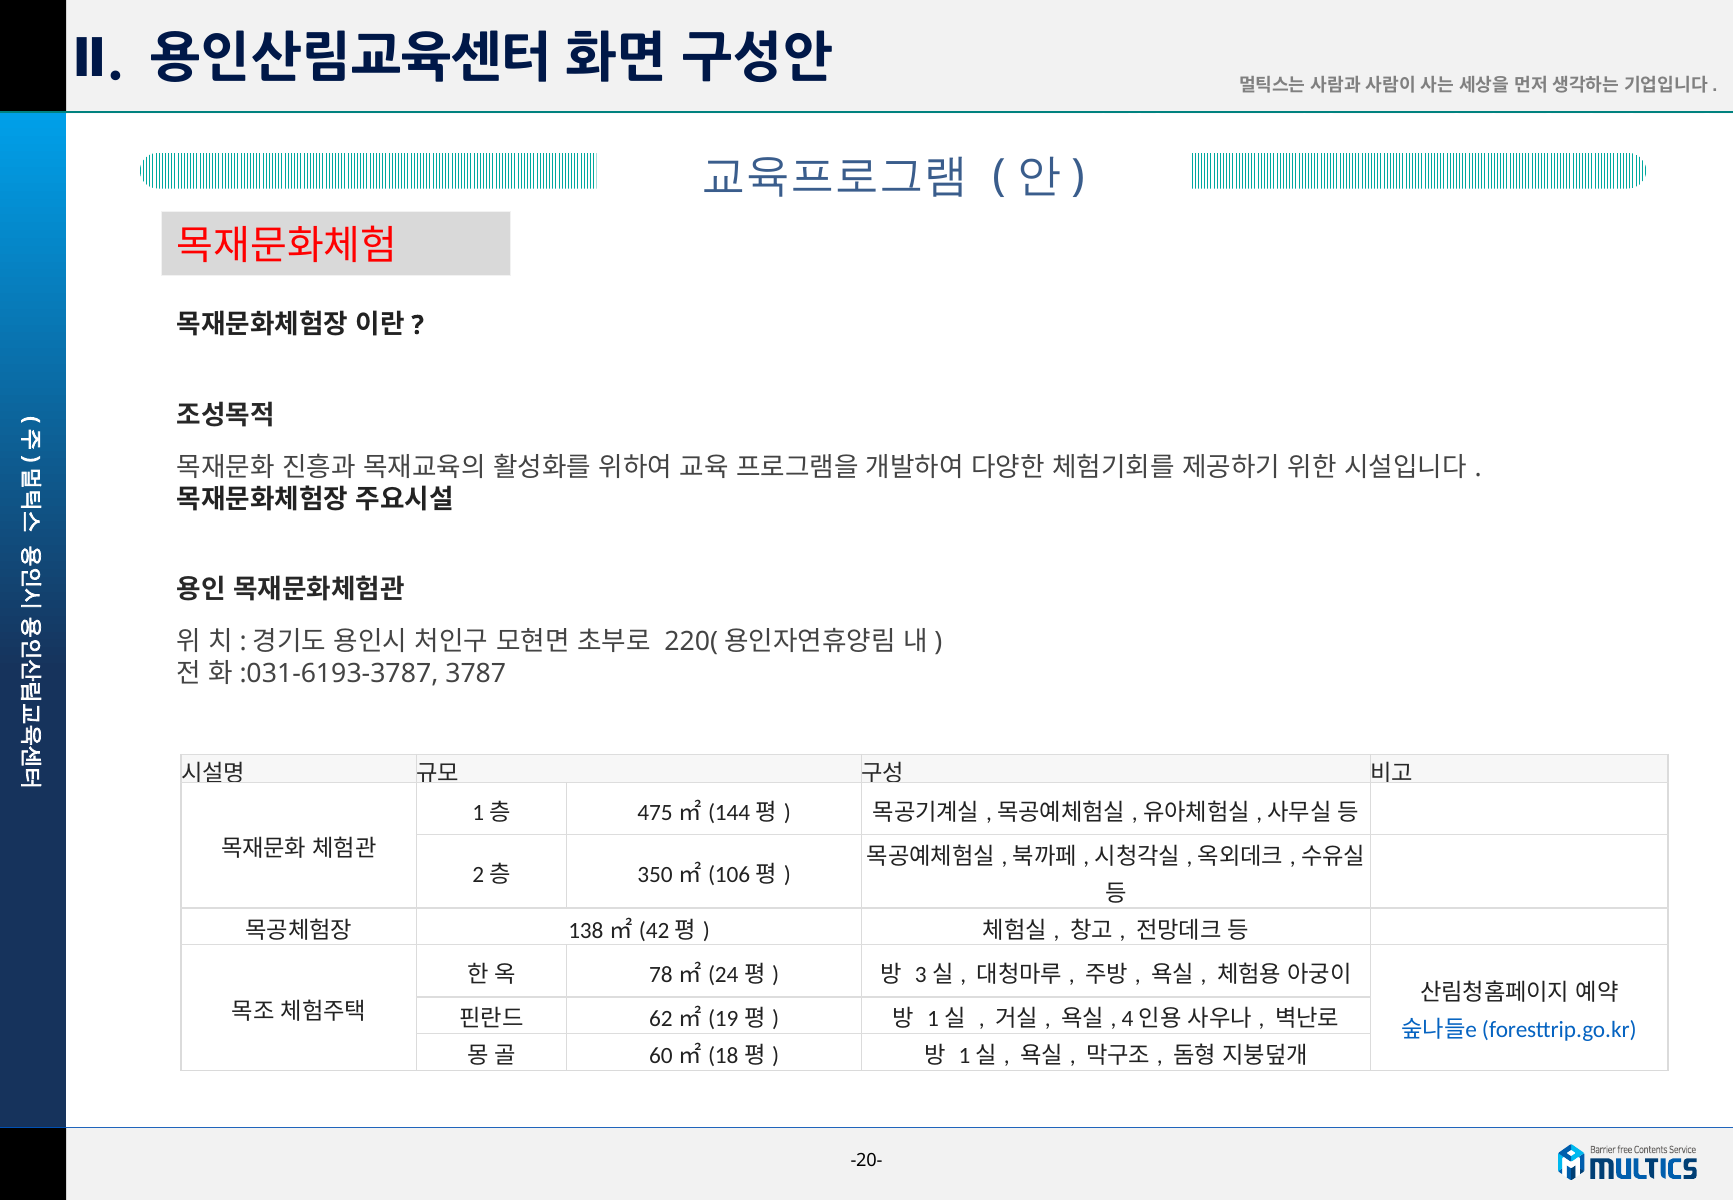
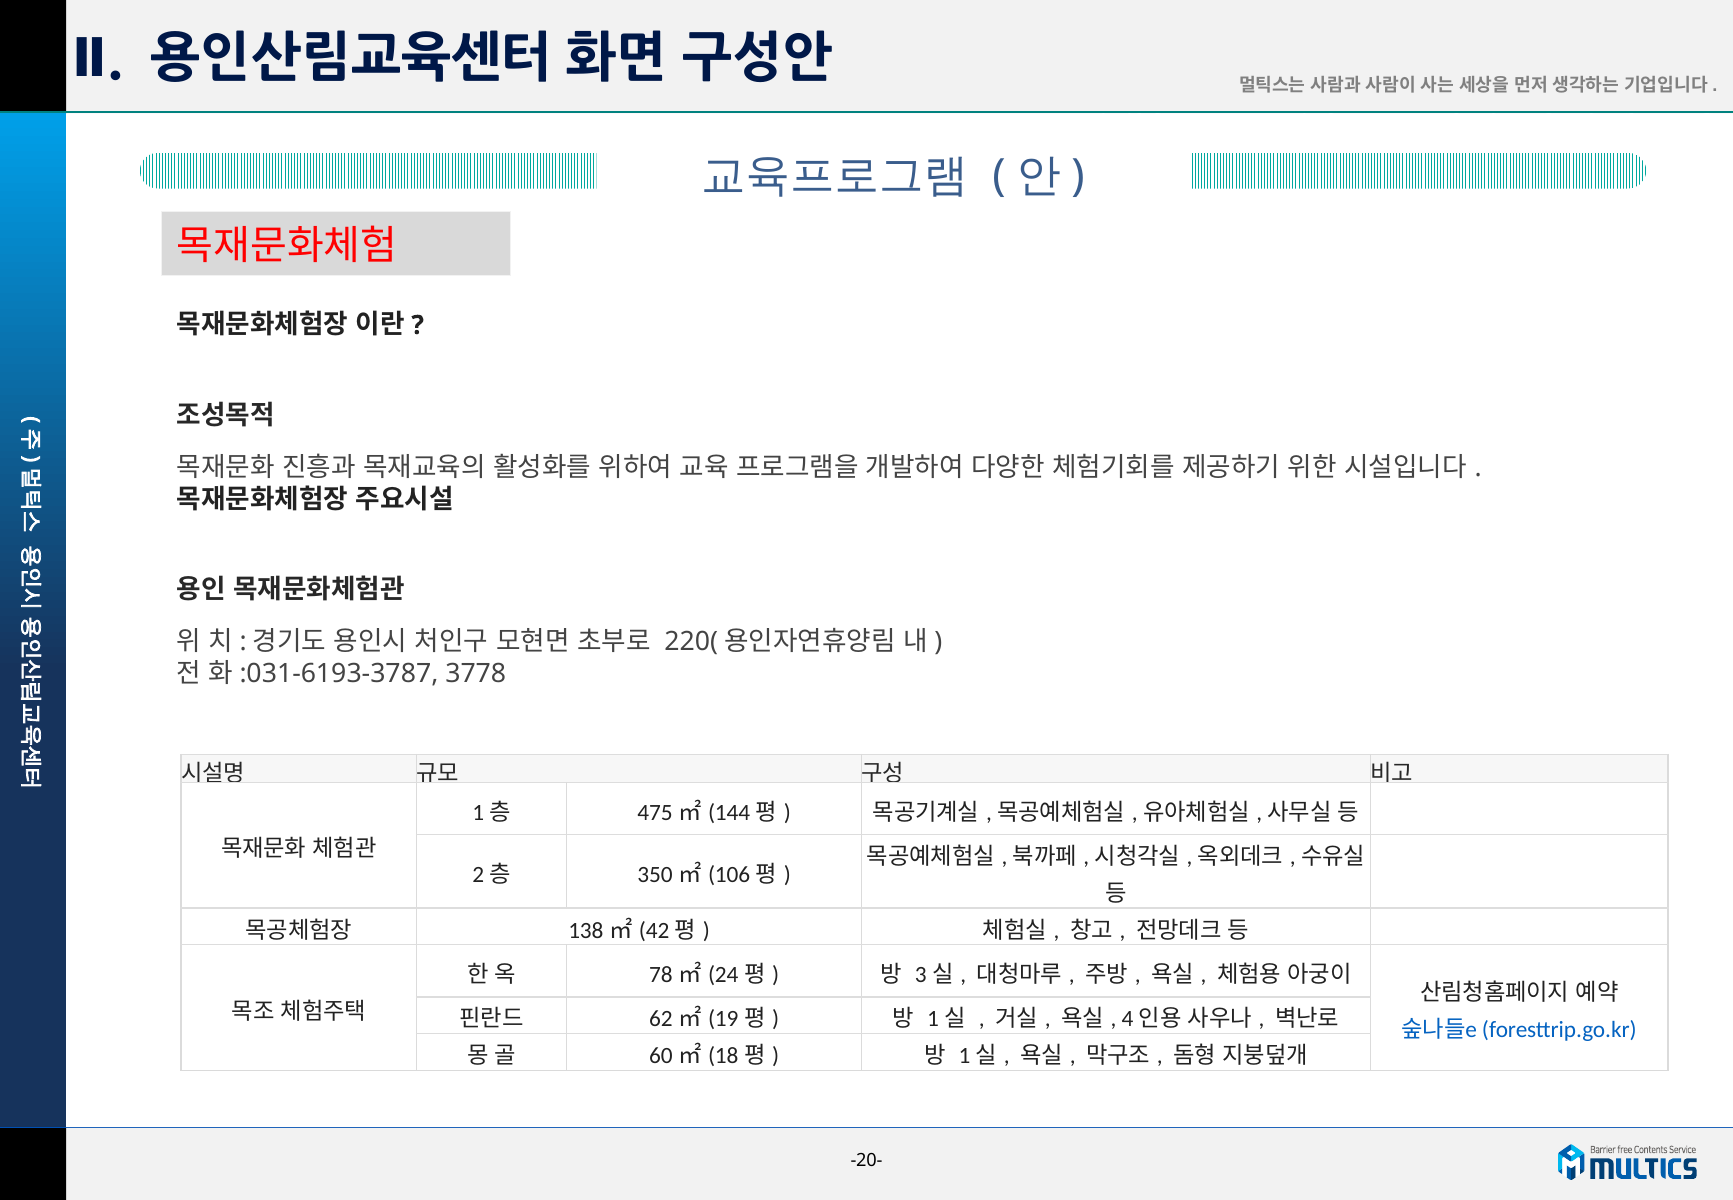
3787: 3787 -> 3778
